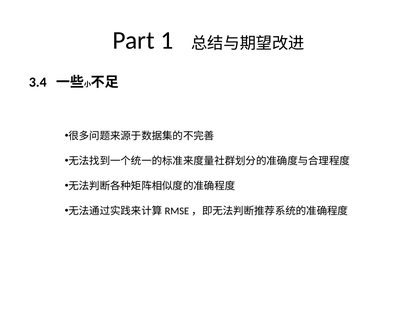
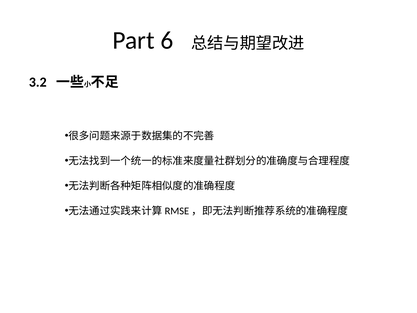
1: 1 -> 6
3.4: 3.4 -> 3.2
